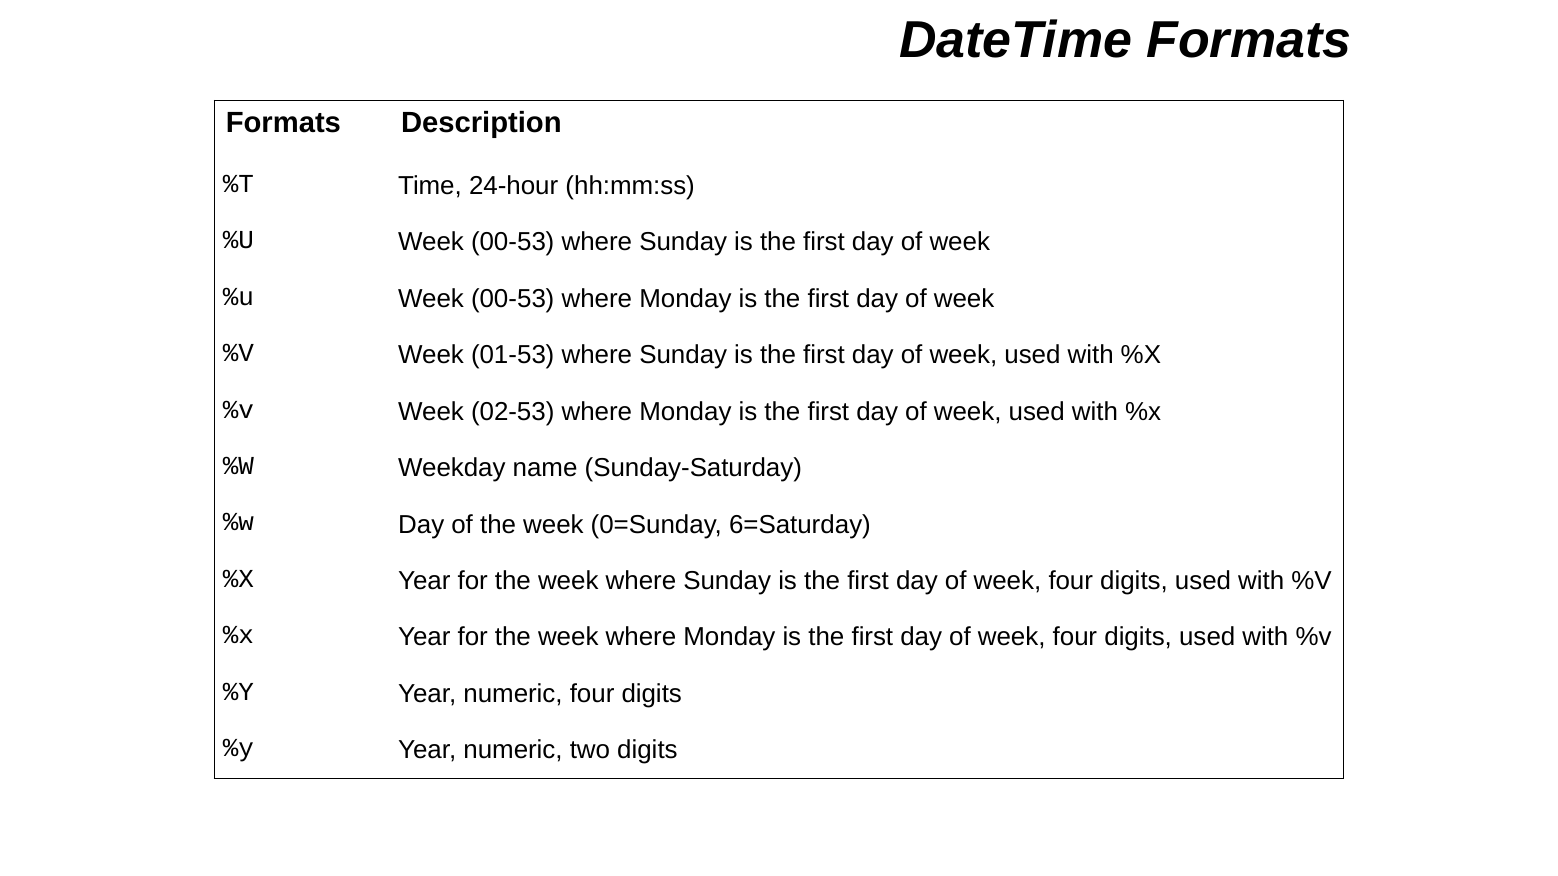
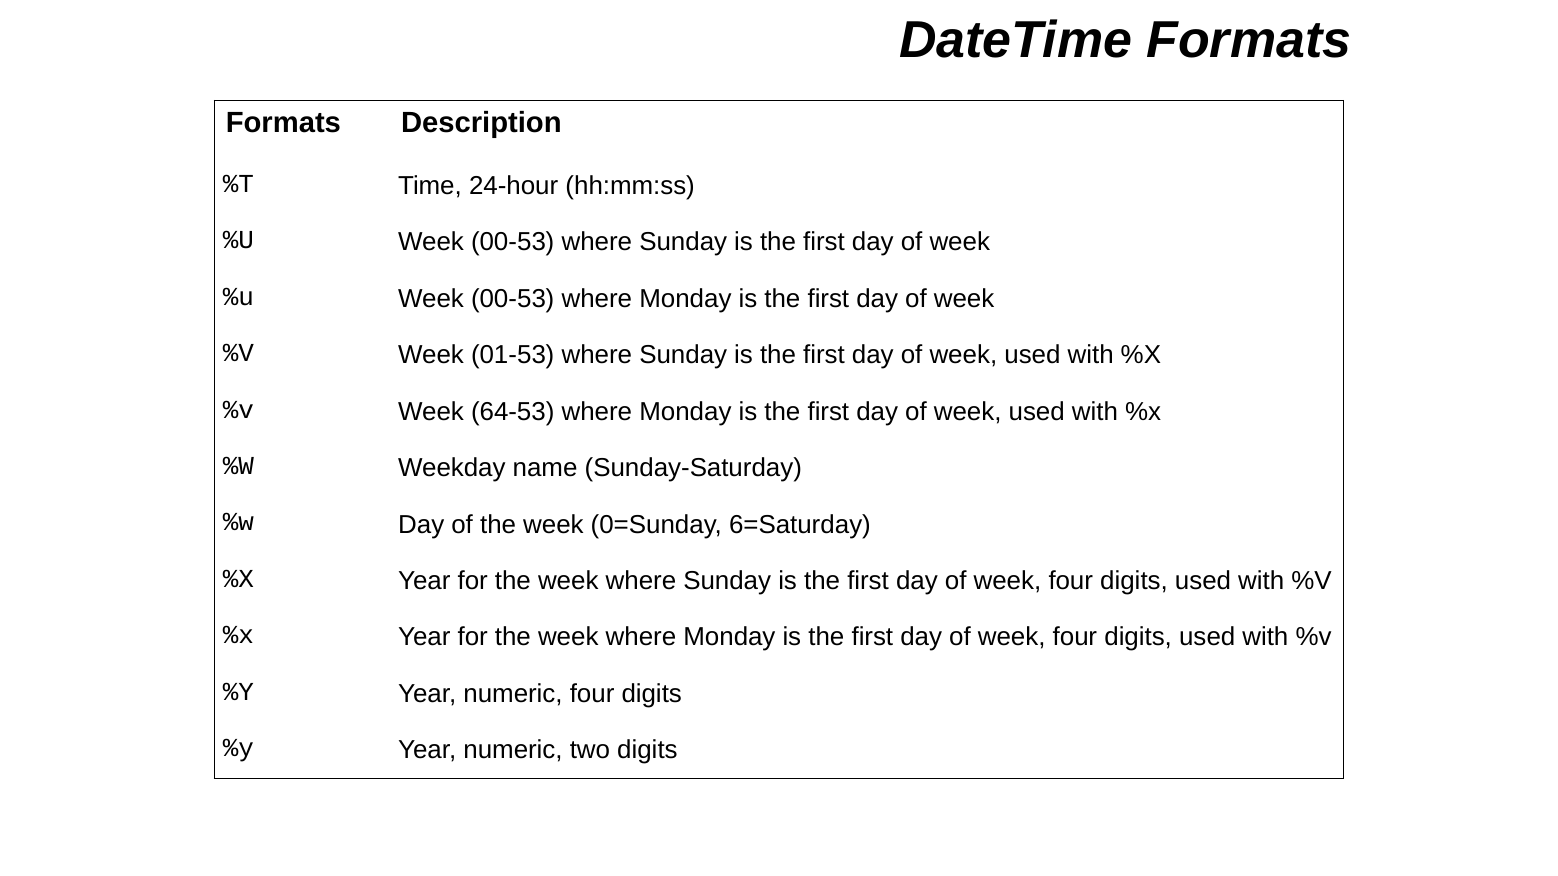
02-53: 02-53 -> 64-53
